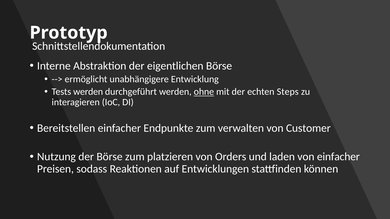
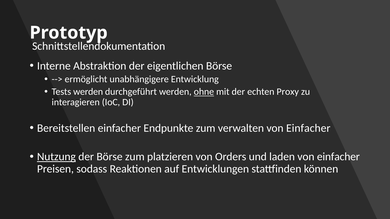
Steps: Steps -> Proxy
verwalten von Customer: Customer -> Einfacher
Nutzung underline: none -> present
